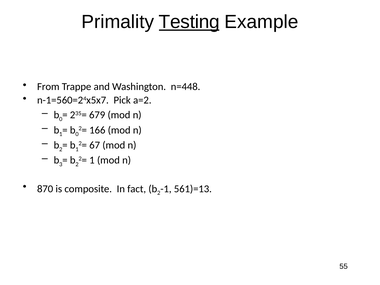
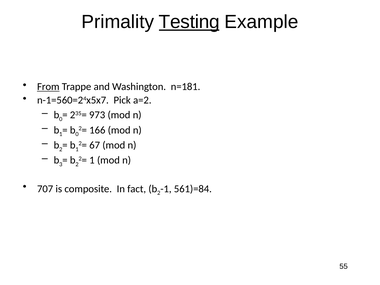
From underline: none -> present
n=448: n=448 -> n=181
679: 679 -> 973
870: 870 -> 707
561)=13: 561)=13 -> 561)=84
